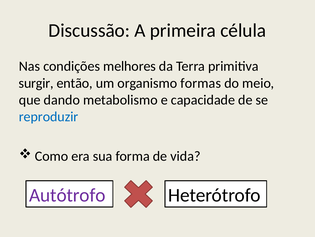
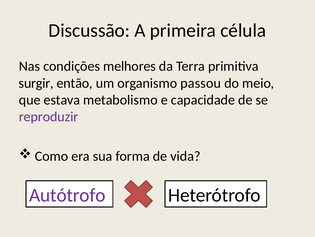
formas: formas -> passou
dando: dando -> estava
reproduzir colour: blue -> purple
